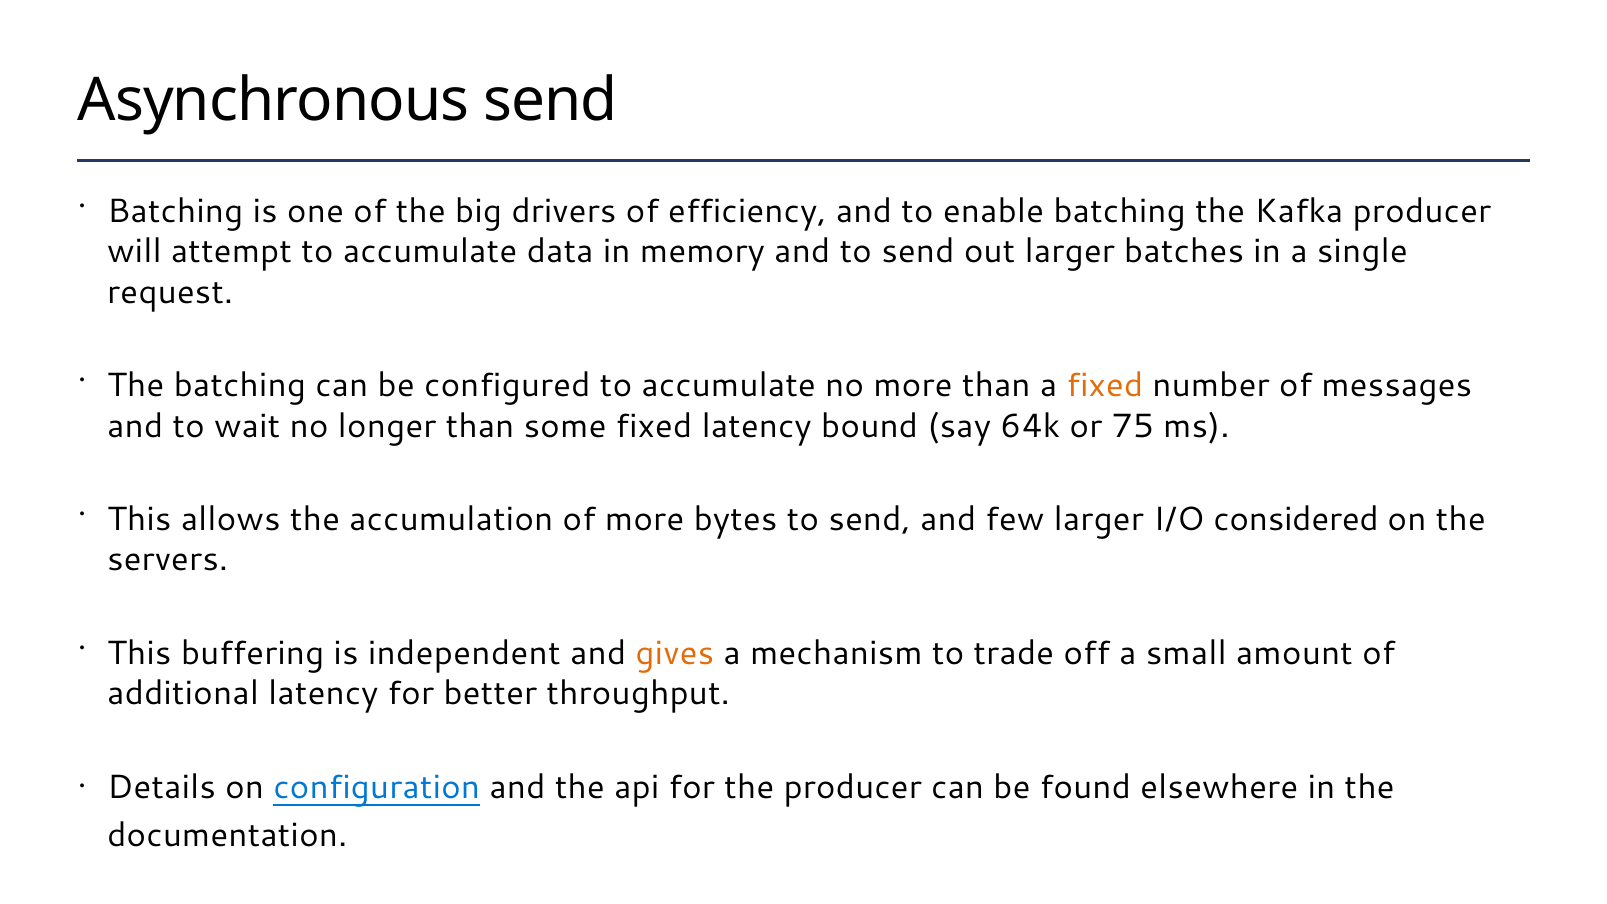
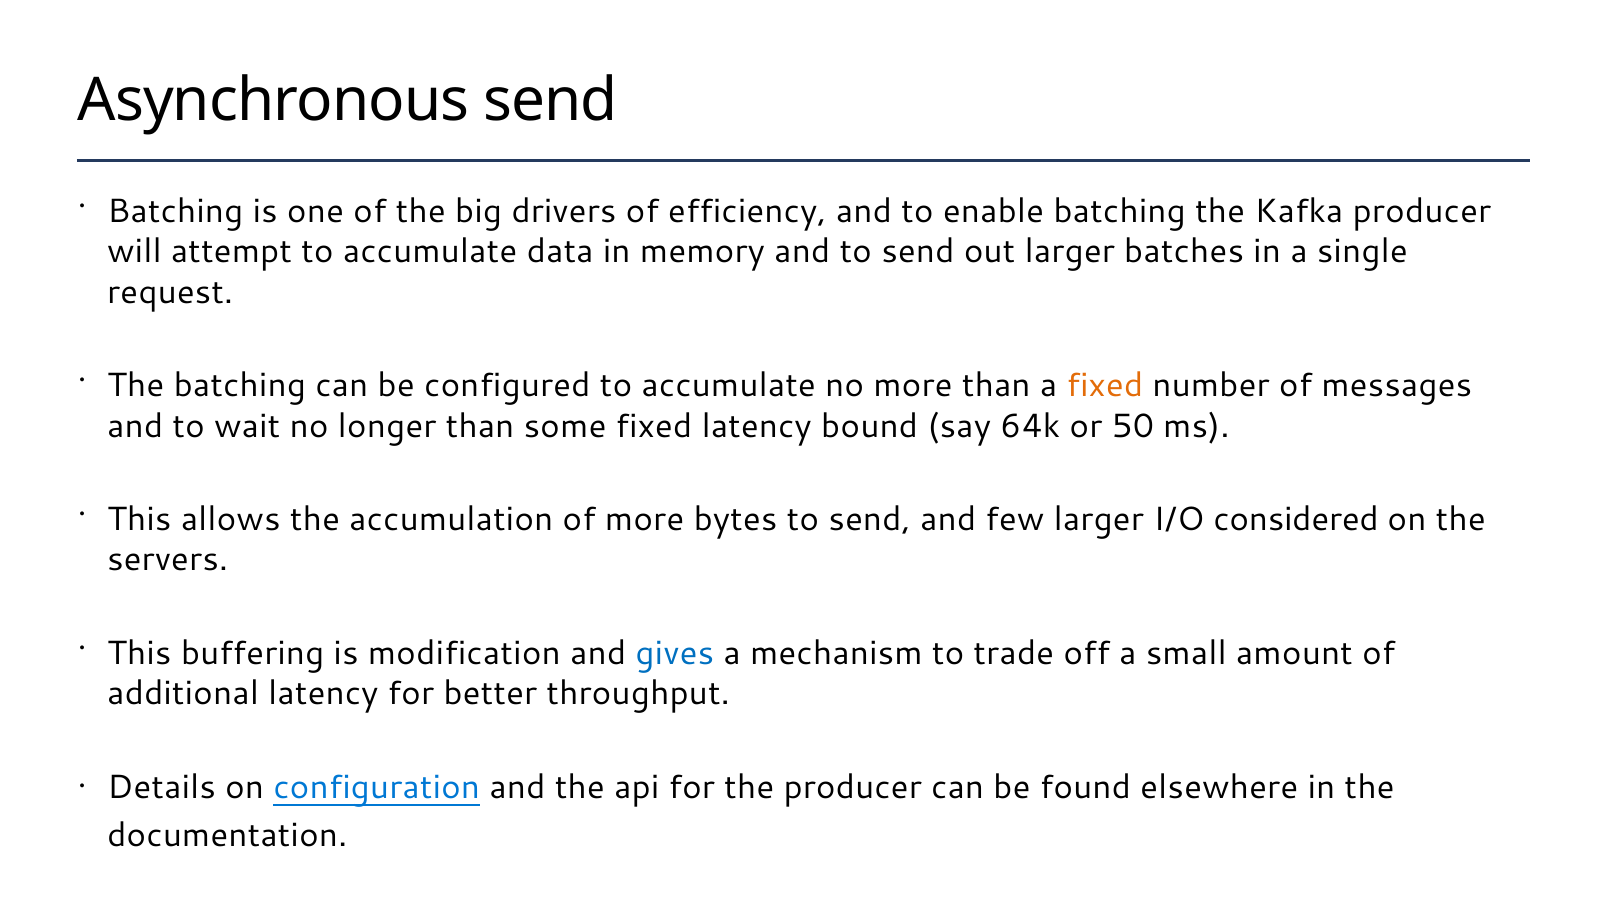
75: 75 -> 50
independent: independent -> modification
gives colour: orange -> blue
